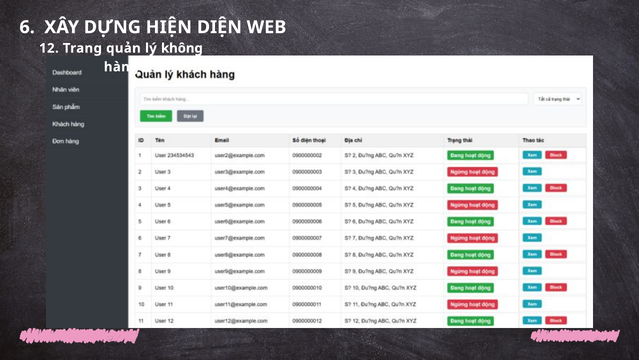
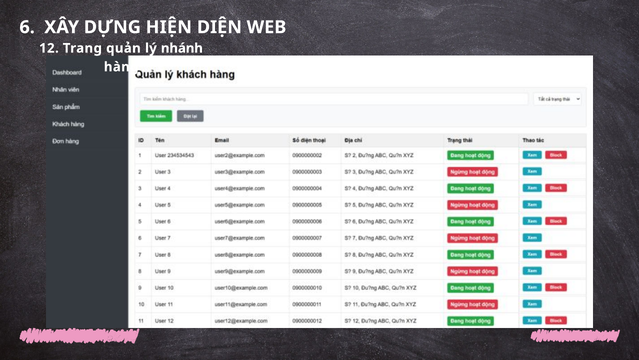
không: không -> nhánh
